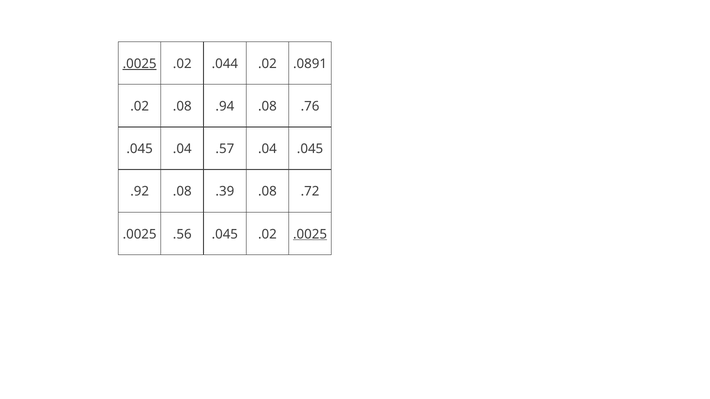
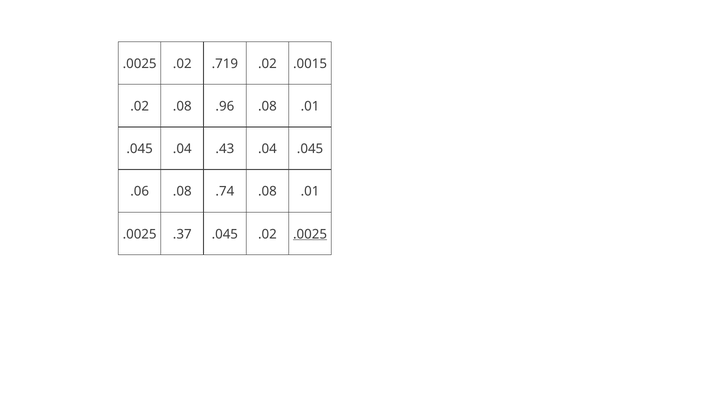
.0025 at (140, 64) underline: present -> none
.044: .044 -> .719
.0891: .0891 -> .0015
.94: .94 -> .96
.76 at (310, 107): .76 -> .01
.57: .57 -> .43
.92: .92 -> .06
.39: .39 -> .74
.72 at (310, 192): .72 -> .01
.56: .56 -> .37
